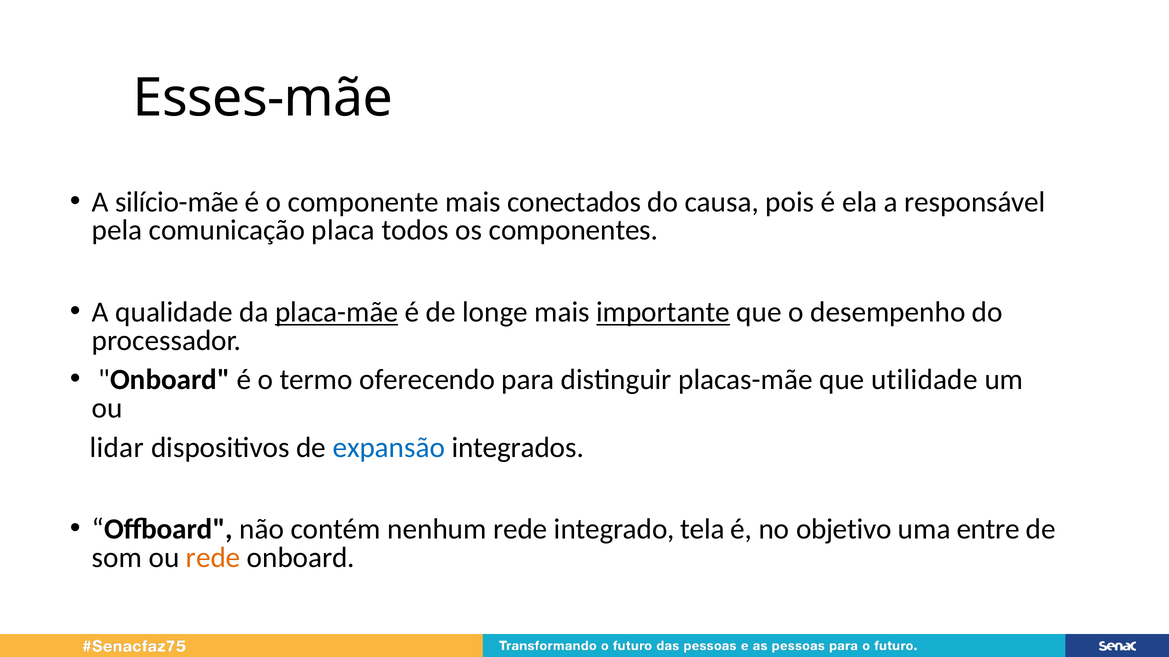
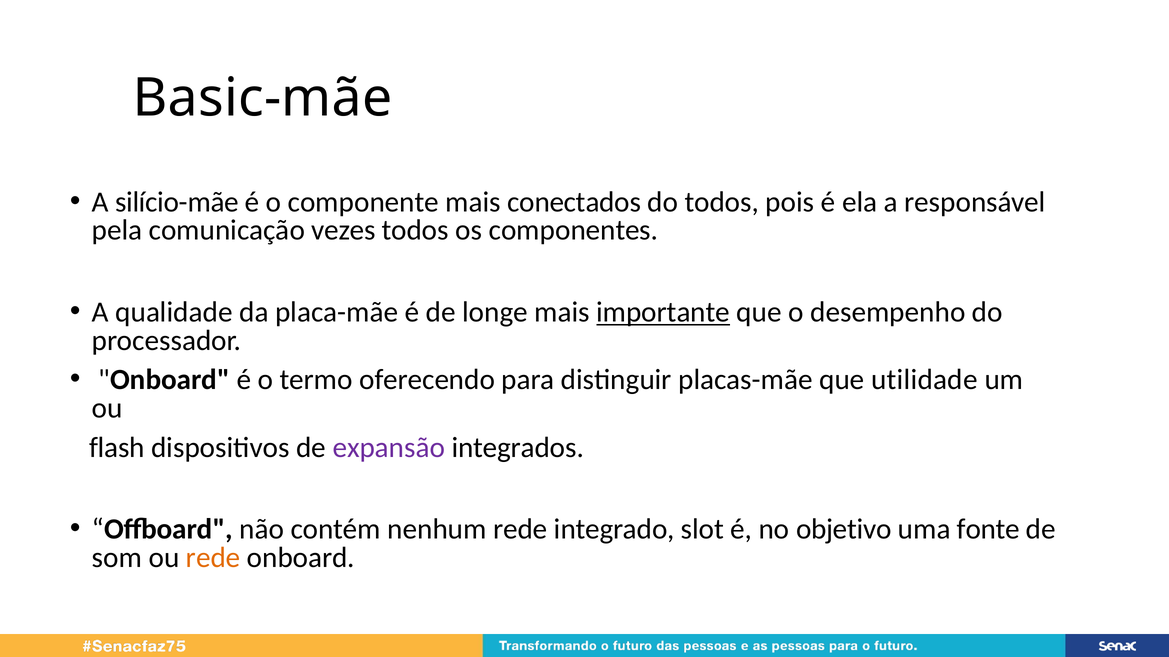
Esses-mãe: Esses-mãe -> Basic-mãe
do causa: causa -> todos
placa: placa -> vezes
placa-mãe underline: present -> none
lidar: lidar -> flash
expansão colour: blue -> purple
tela: tela -> slot
entre: entre -> fonte
